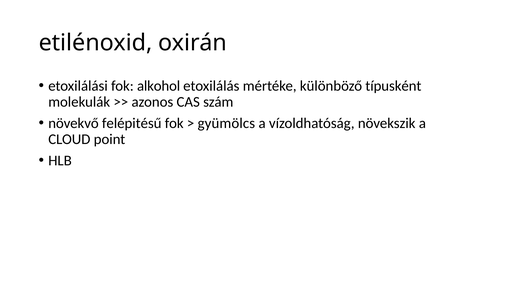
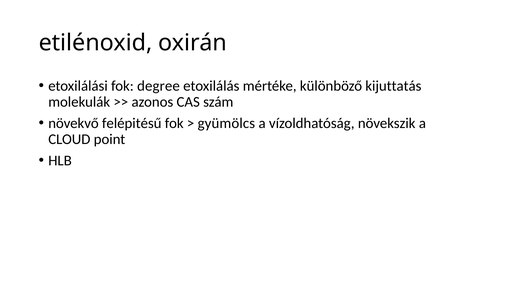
alkohol: alkohol -> degree
típusként: típusként -> kijuttatás
